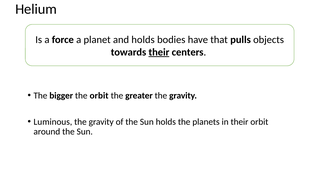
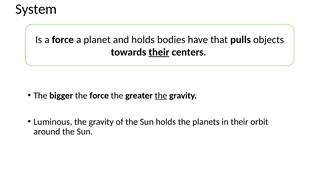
Helium: Helium -> System
the orbit: orbit -> force
the at (161, 96) underline: none -> present
